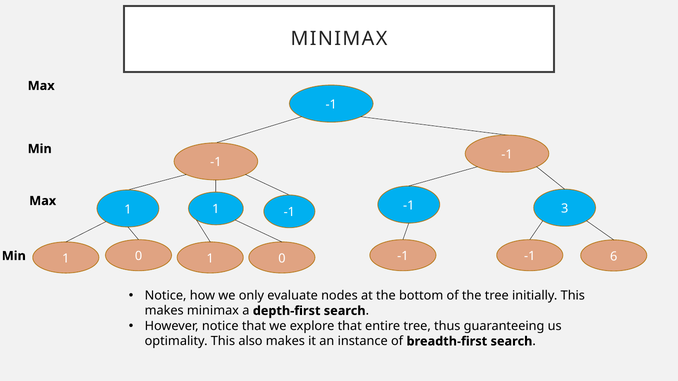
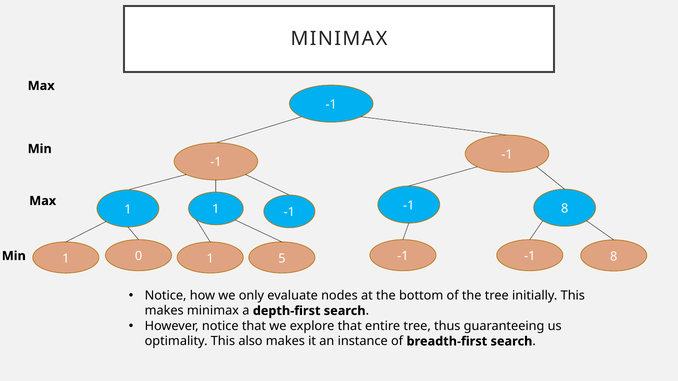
3 at (565, 209): 3 -> 8
6 at (614, 257): 6 -> 8
0 1 0: 0 -> 5
